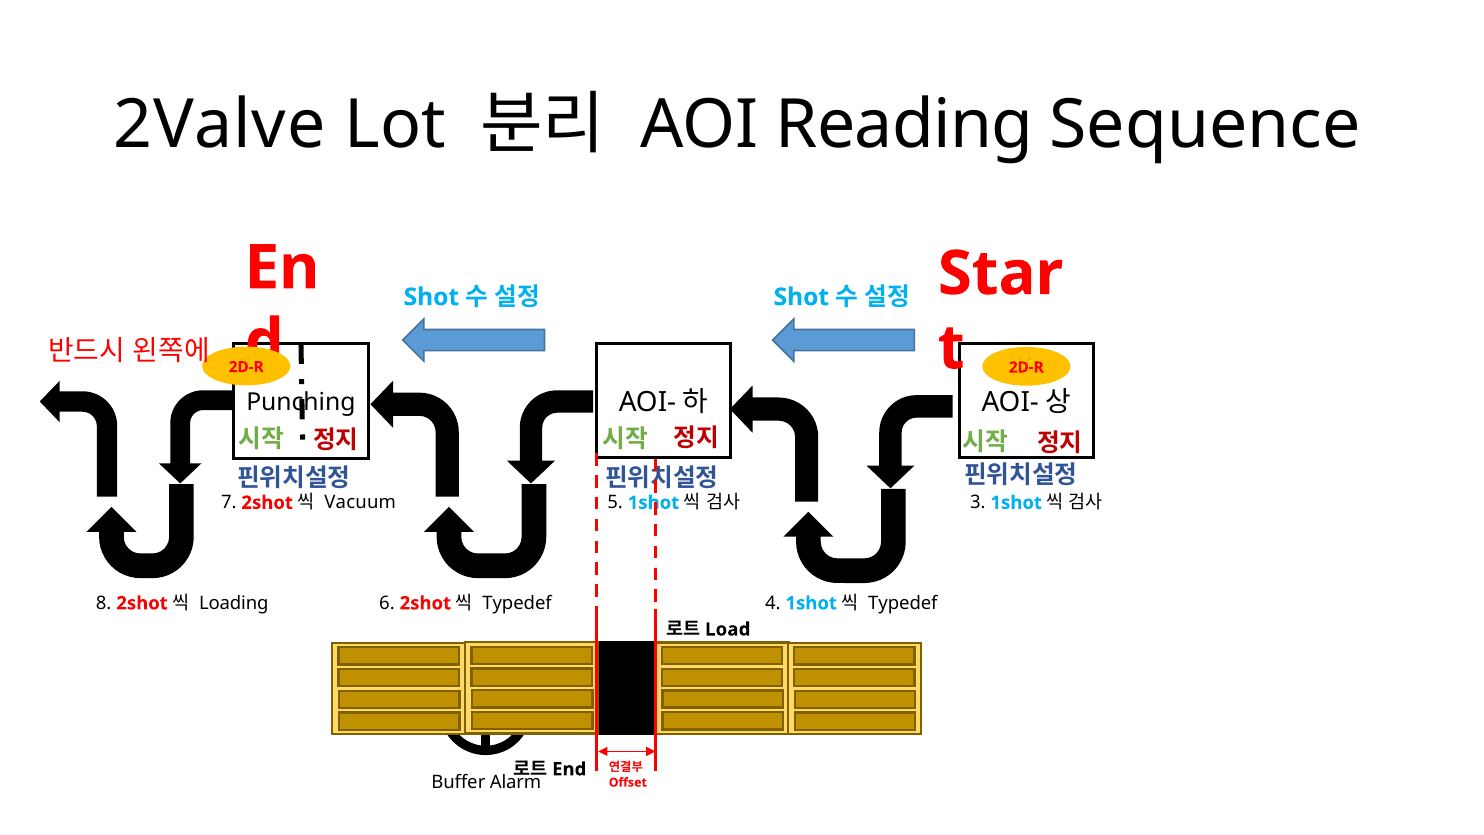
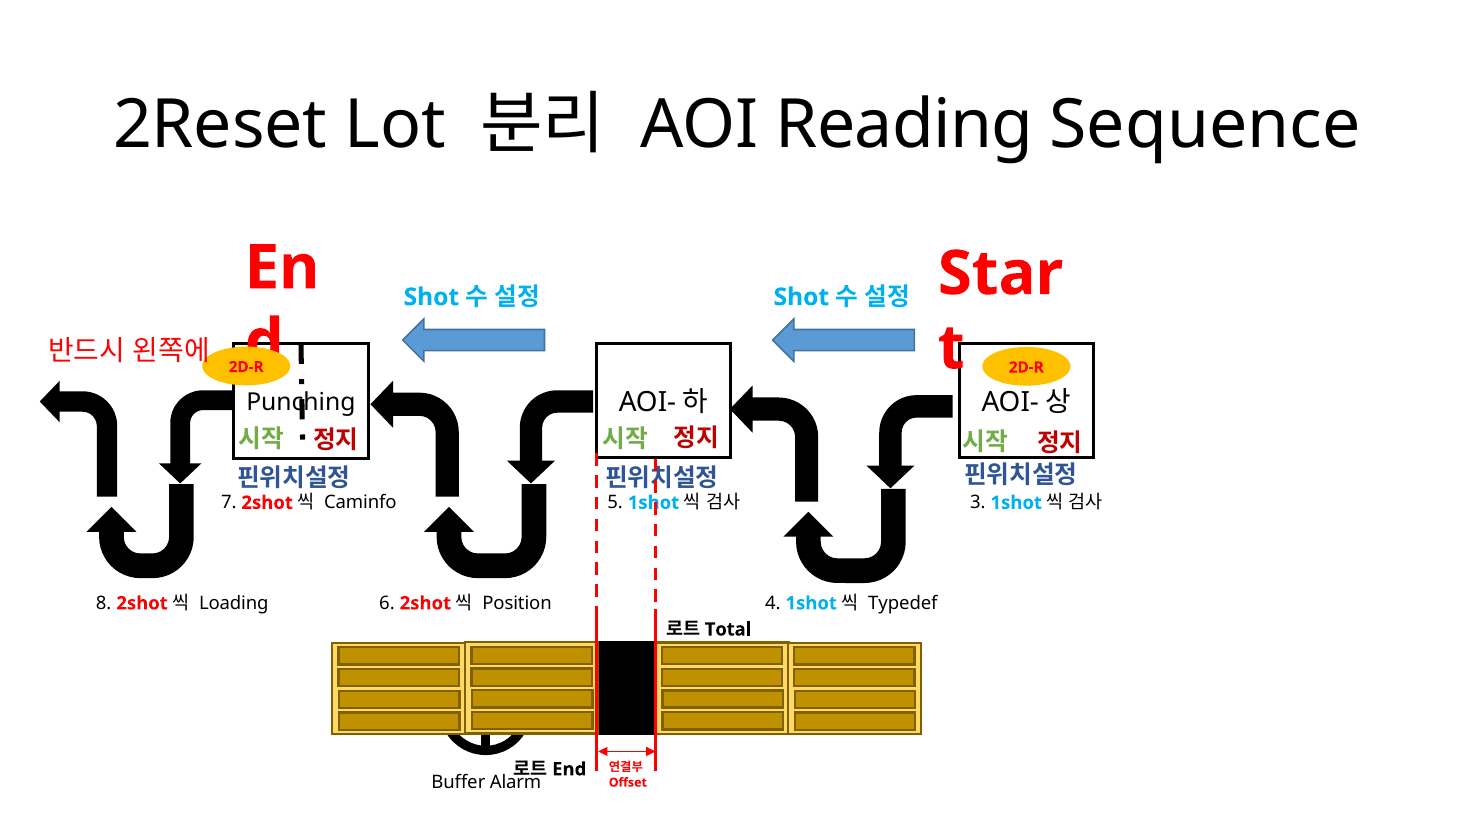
2Valve: 2Valve -> 2Reset
Vacuum: Vacuum -> Caminfo
Typedef at (517, 603): Typedef -> Position
Load: Load -> Total
